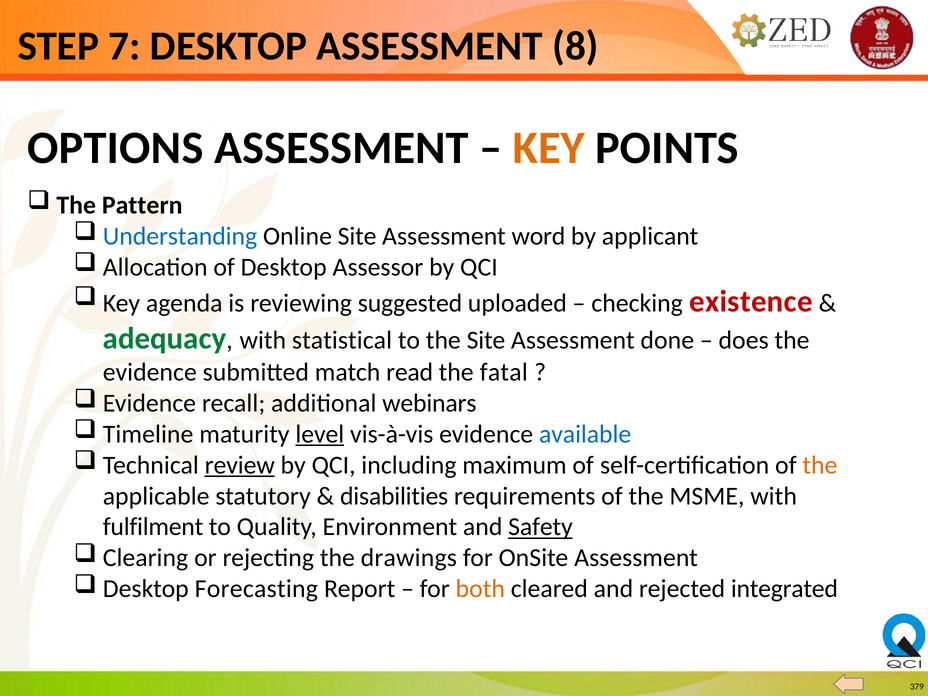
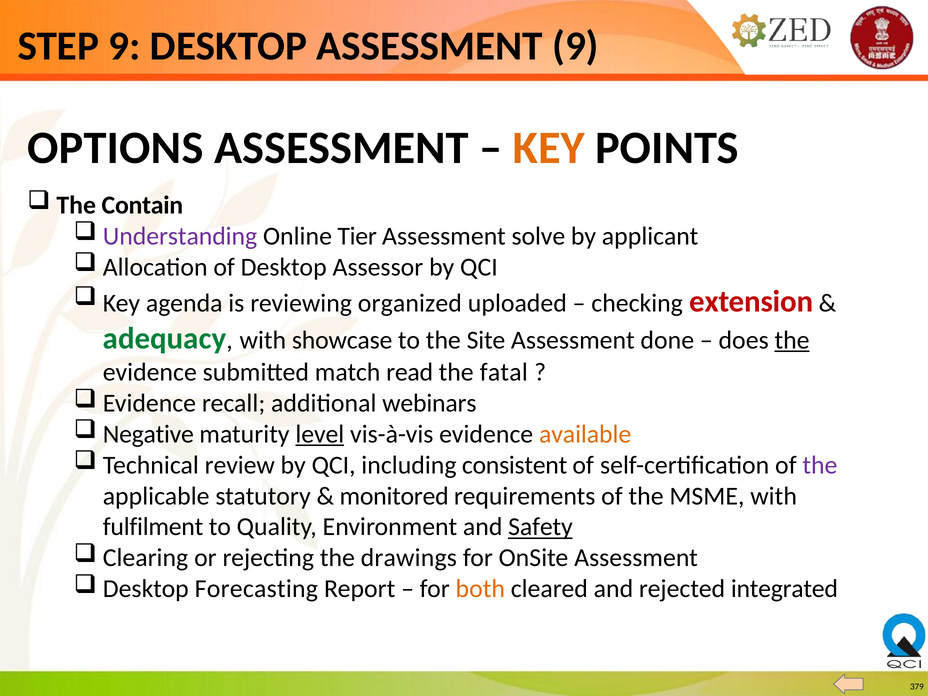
STEP 7: 7 -> 9
ASSESSMENT 8: 8 -> 9
Pattern: Pattern -> Contain
Understanding colour: blue -> purple
Online Site: Site -> Tier
word: word -> solve
suggested: suggested -> organized
existence: existence -> extension
statistical: statistical -> showcase
the at (792, 340) underline: none -> present
Timeline: Timeline -> Negative
available colour: blue -> orange
review underline: present -> none
maximum: maximum -> consistent
the at (820, 465) colour: orange -> purple
disabilities: disabilities -> monitored
